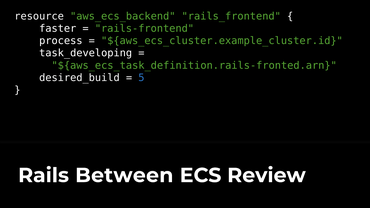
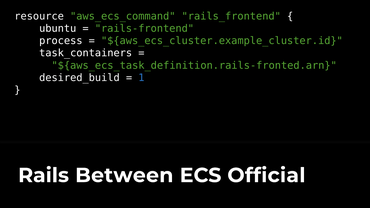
aws_ecs_backend: aws_ecs_backend -> aws_ecs_command
faster: faster -> ubuntu
task_developing: task_developing -> task_containers
5: 5 -> 1
Review: Review -> Official
